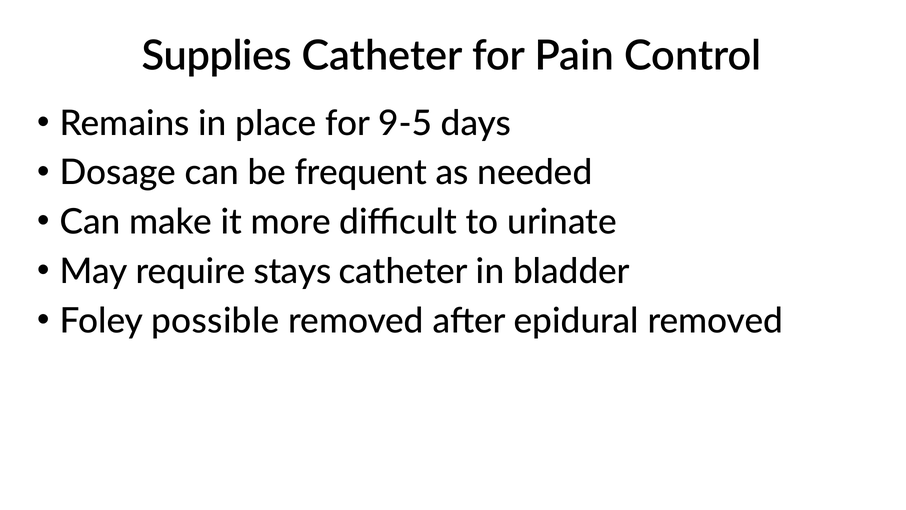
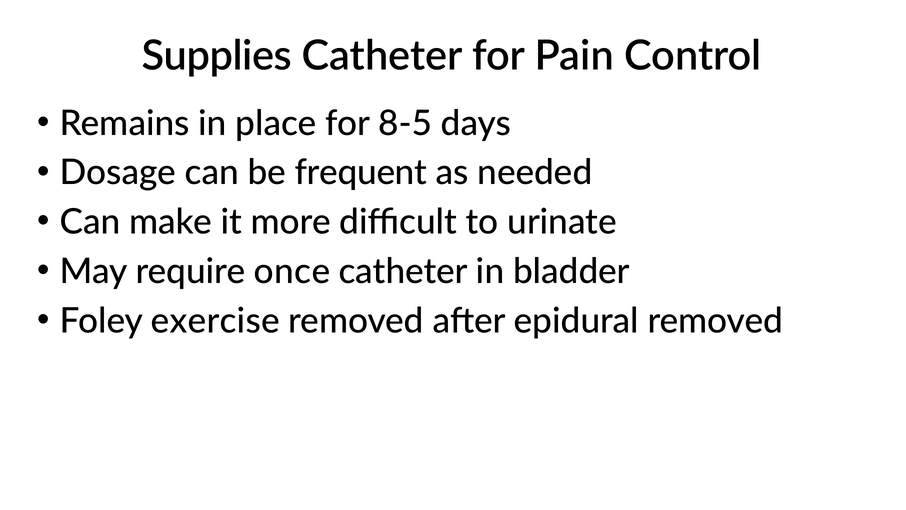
9-5: 9-5 -> 8-5
stays: stays -> once
possible: possible -> exercise
